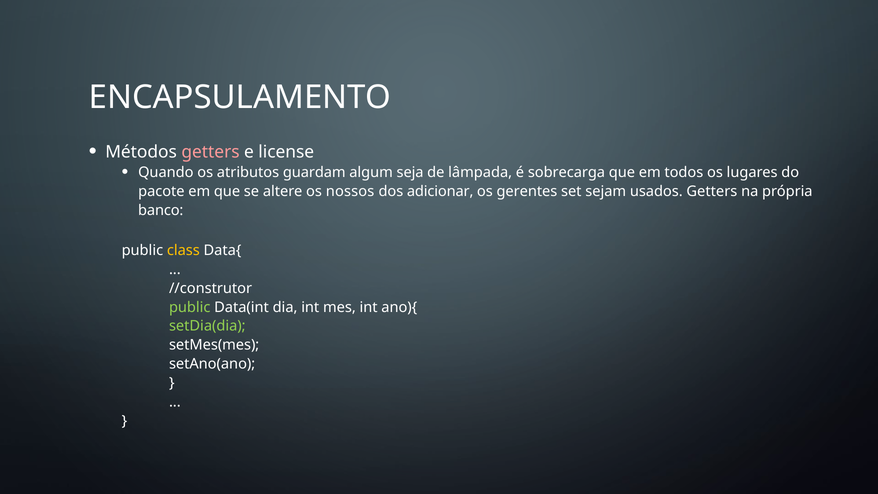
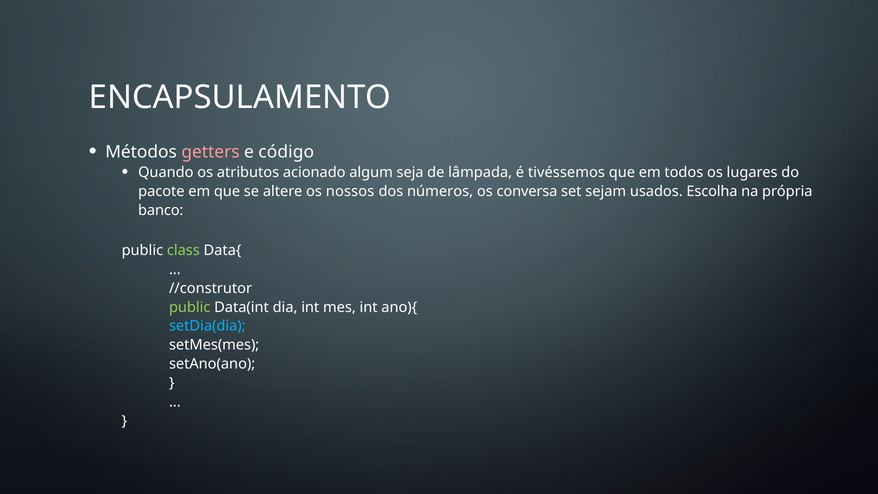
license: license -> código
guardam: guardam -> acionado
sobrecarga: sobrecarga -> tivéssemos
adicionar: adicionar -> números
gerentes: gerentes -> conversa
usados Getters: Getters -> Escolha
class colour: yellow -> light green
setDia(dia colour: light green -> light blue
